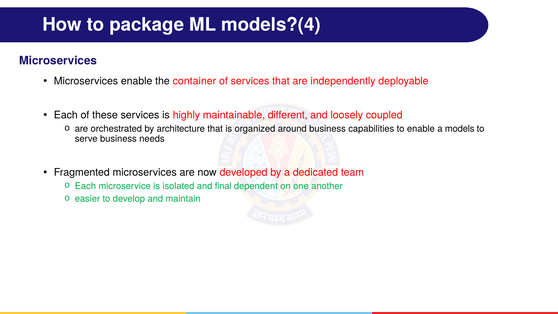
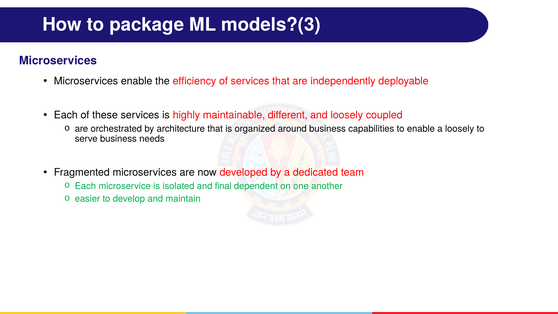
models?(4: models?(4 -> models?(3
container: container -> efficiency
a models: models -> loosely
